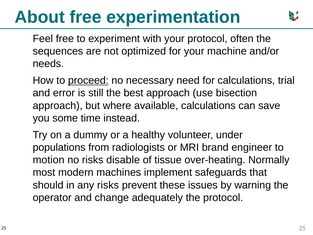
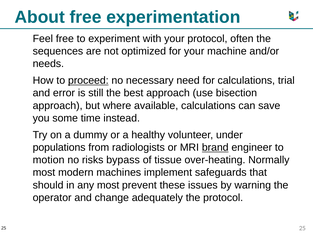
brand underline: none -> present
disable: disable -> bypass
any risks: risks -> most
